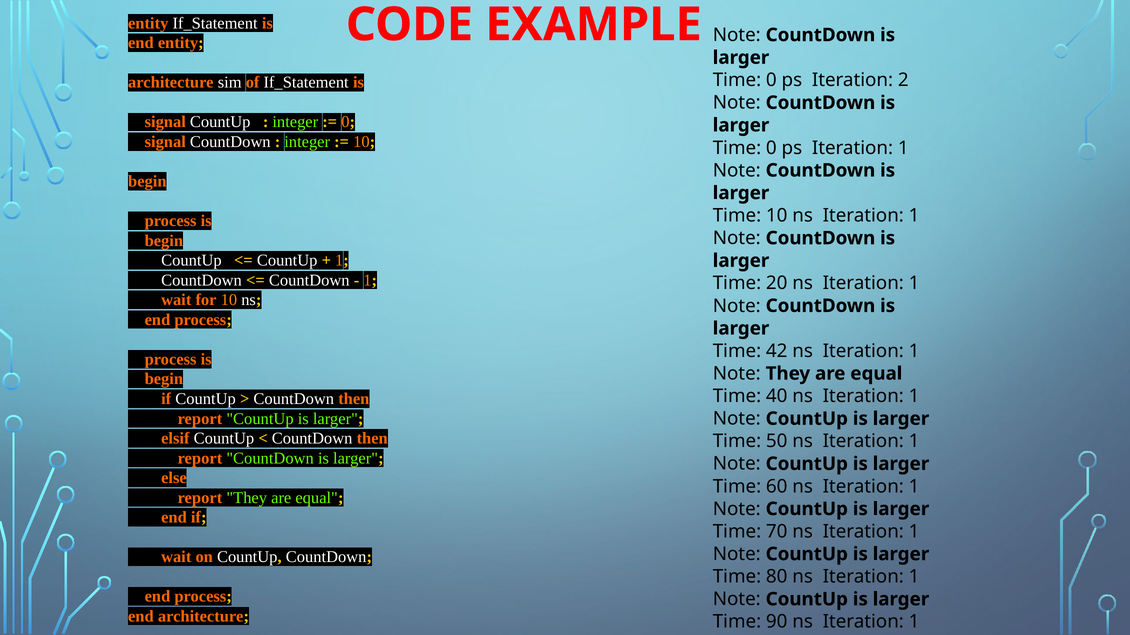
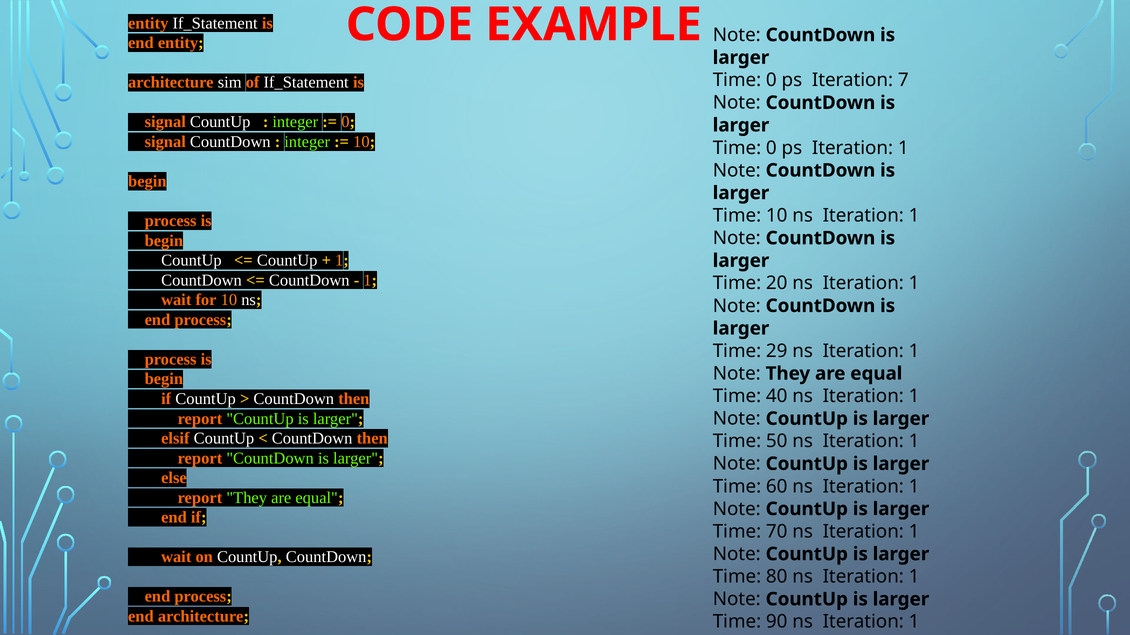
2: 2 -> 7
42: 42 -> 29
